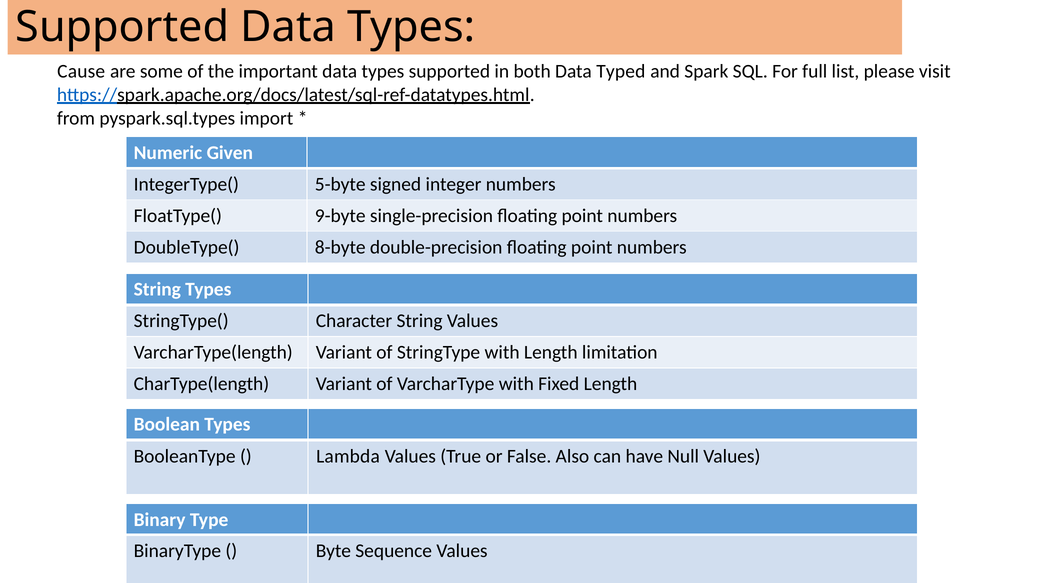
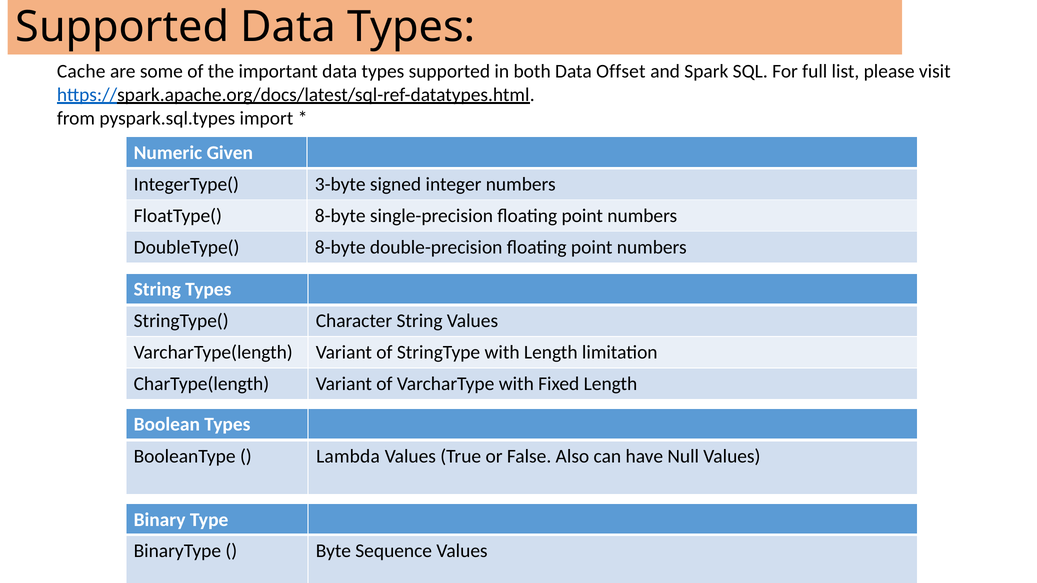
Cause: Cause -> Cache
Typed: Typed -> Offset
5-byte: 5-byte -> 3-byte
FloatType( 9-byte: 9-byte -> 8-byte
